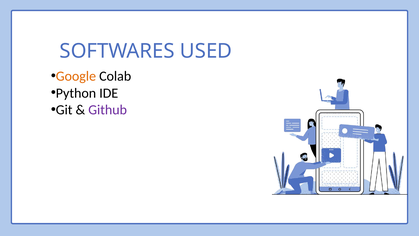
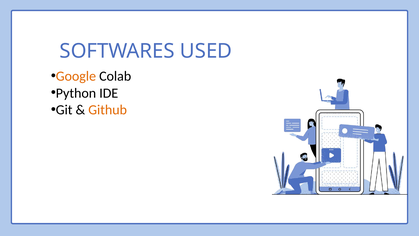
Github colour: purple -> orange
